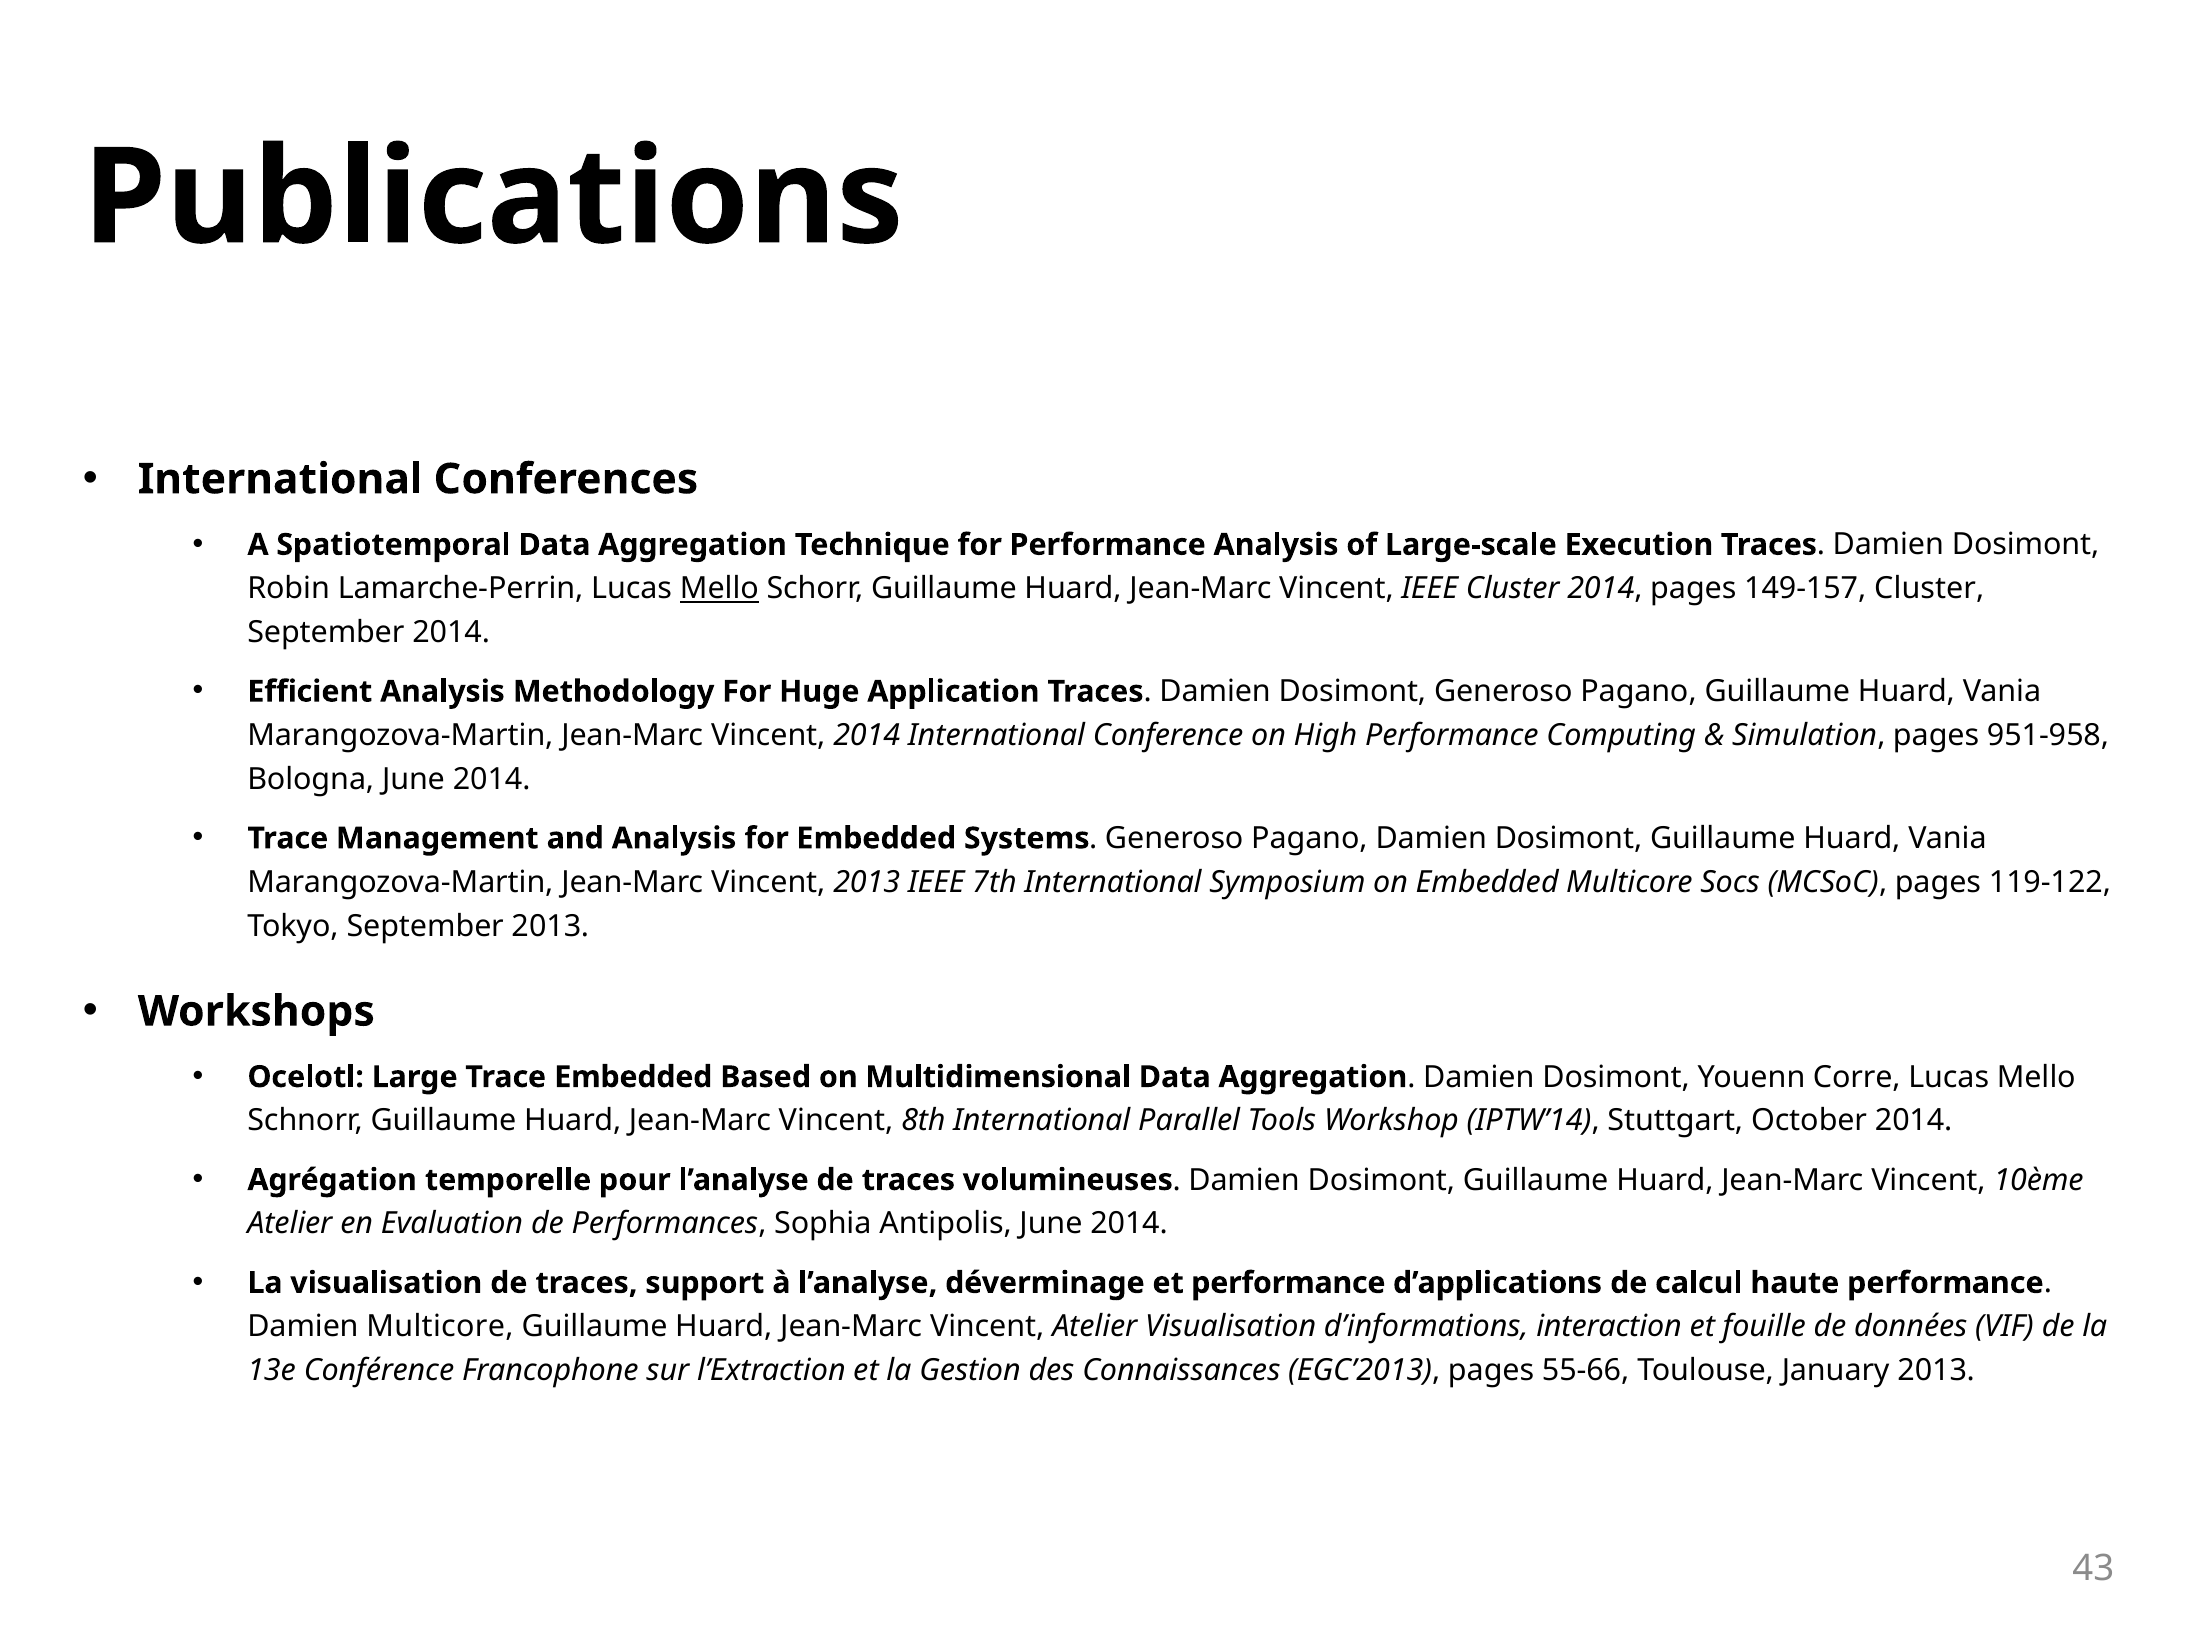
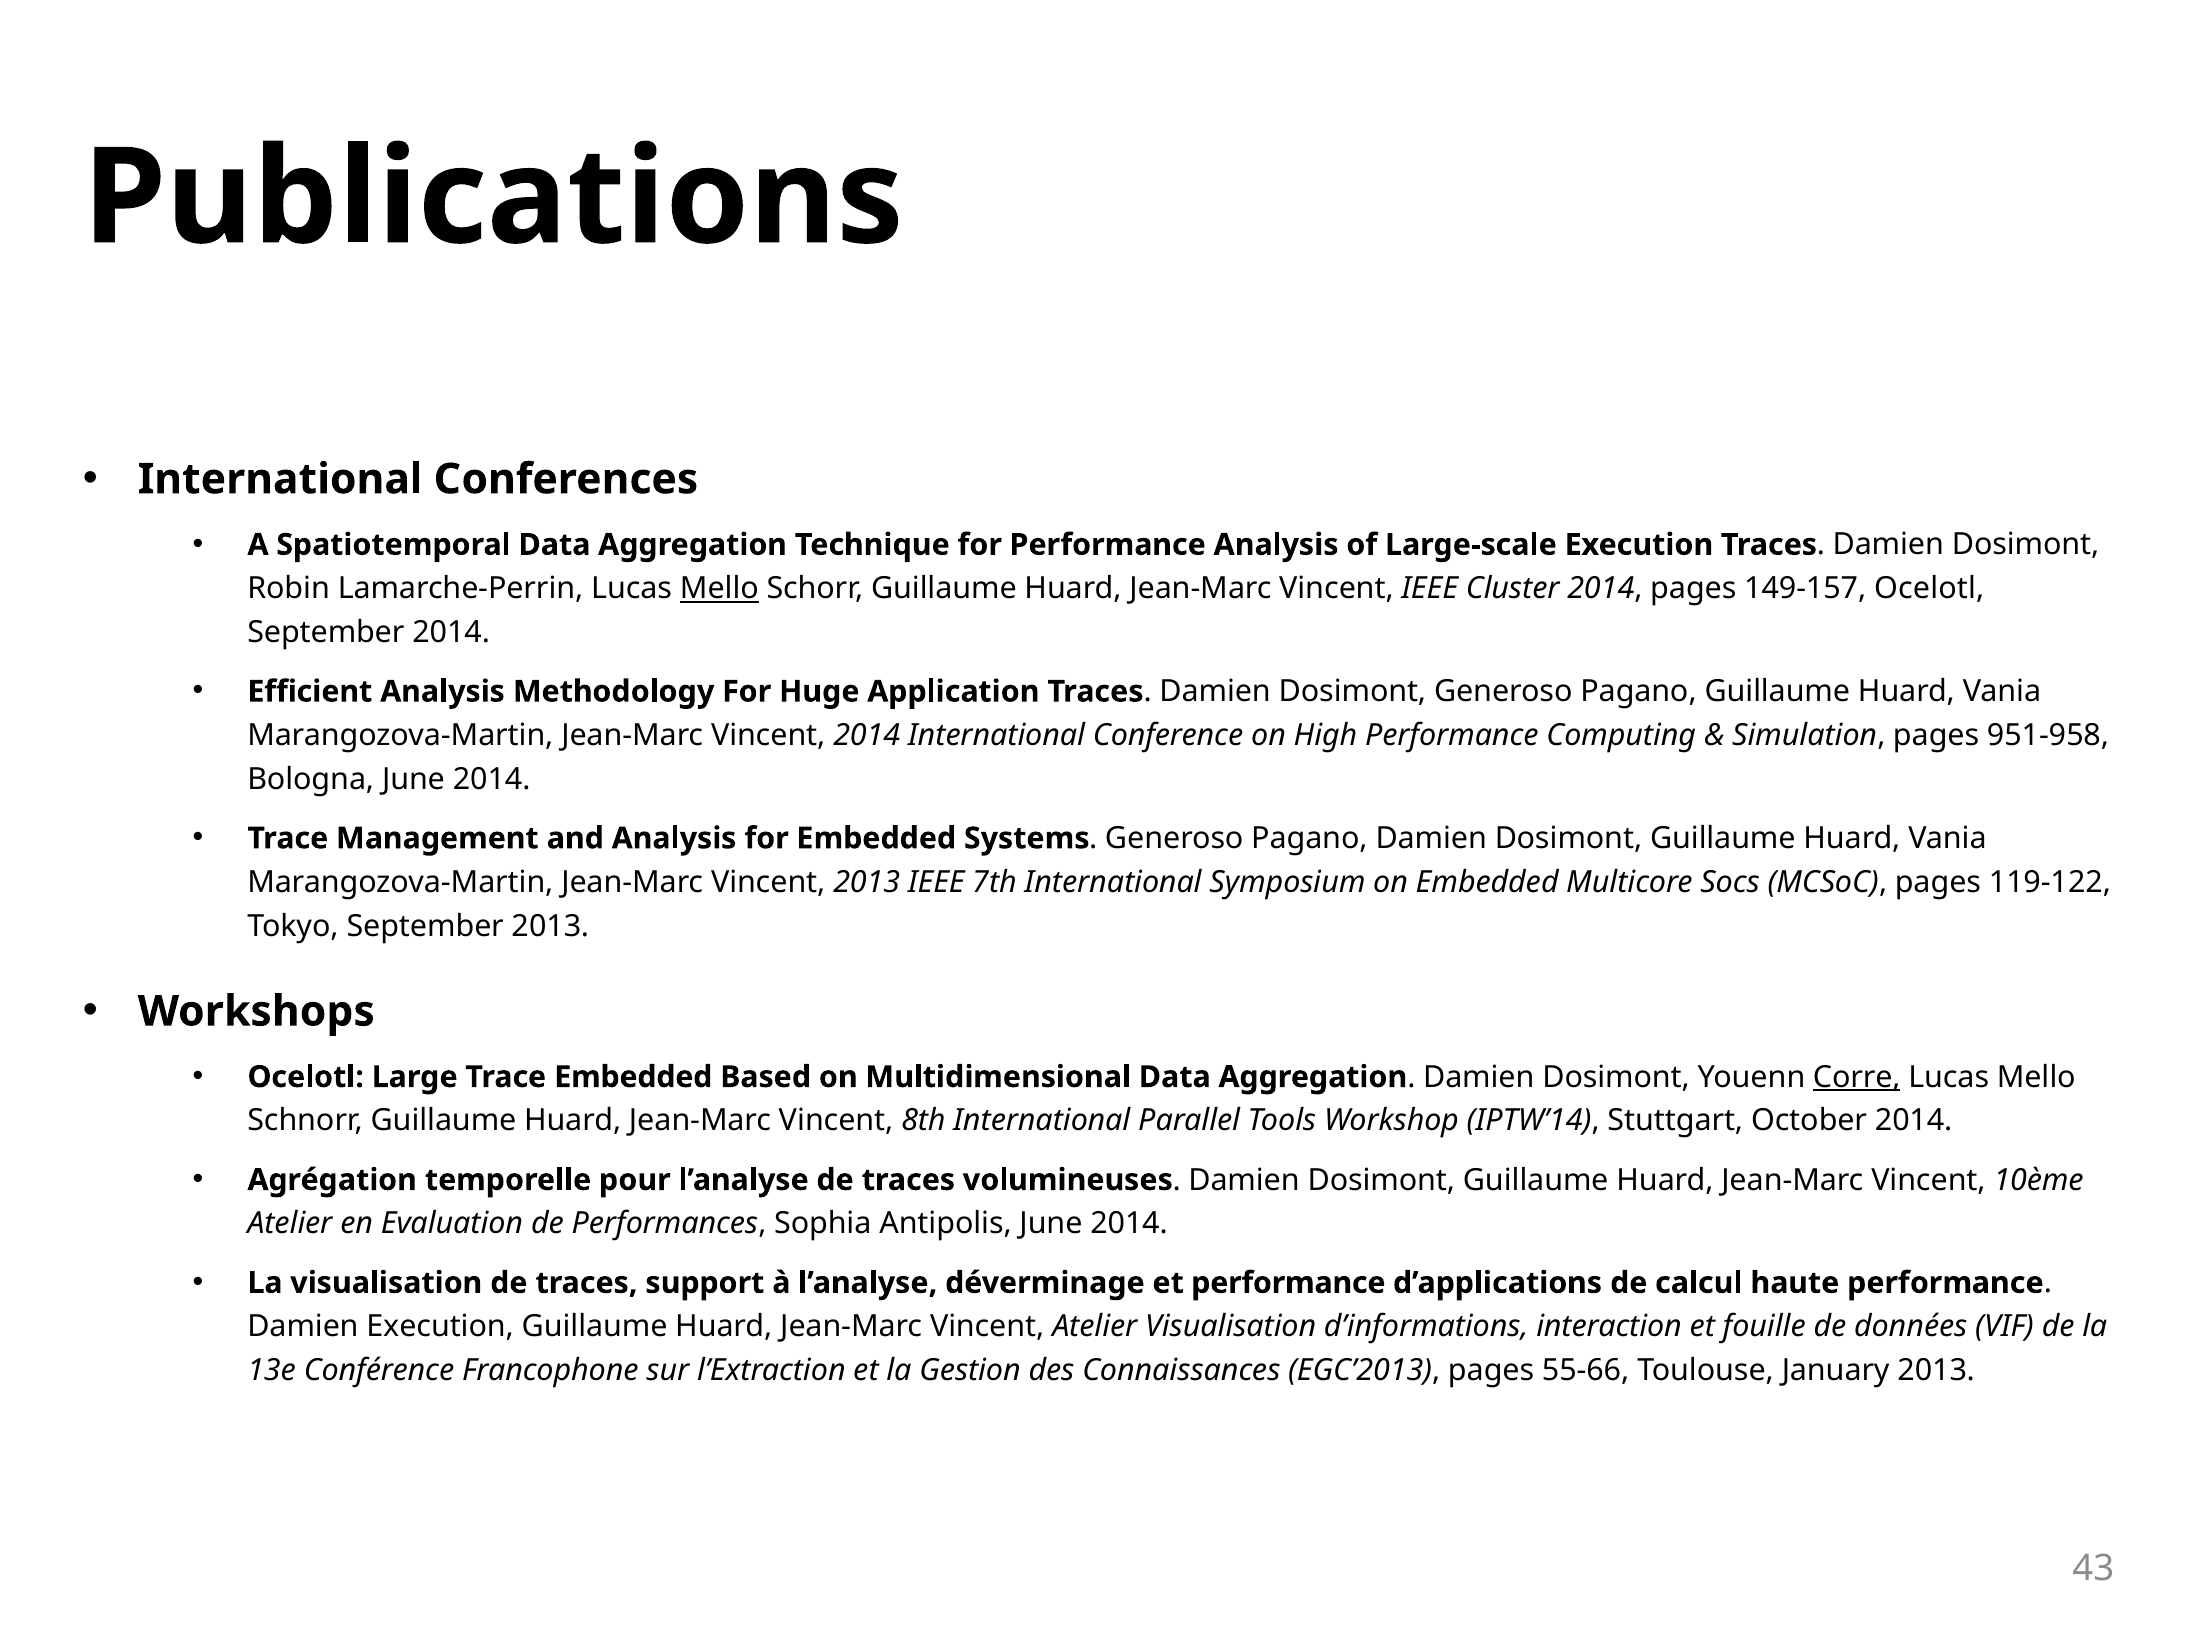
149-157 Cluster: Cluster -> Ocelotl
Corre underline: none -> present
Damien Multicore: Multicore -> Execution
